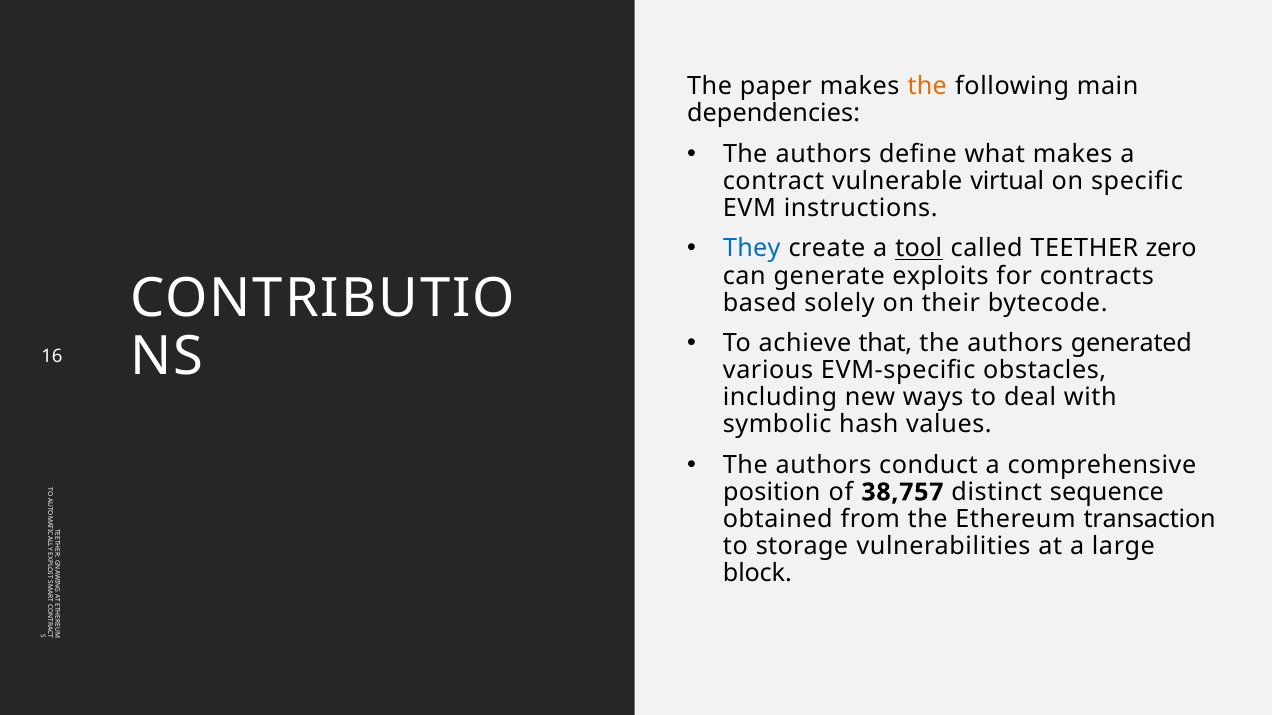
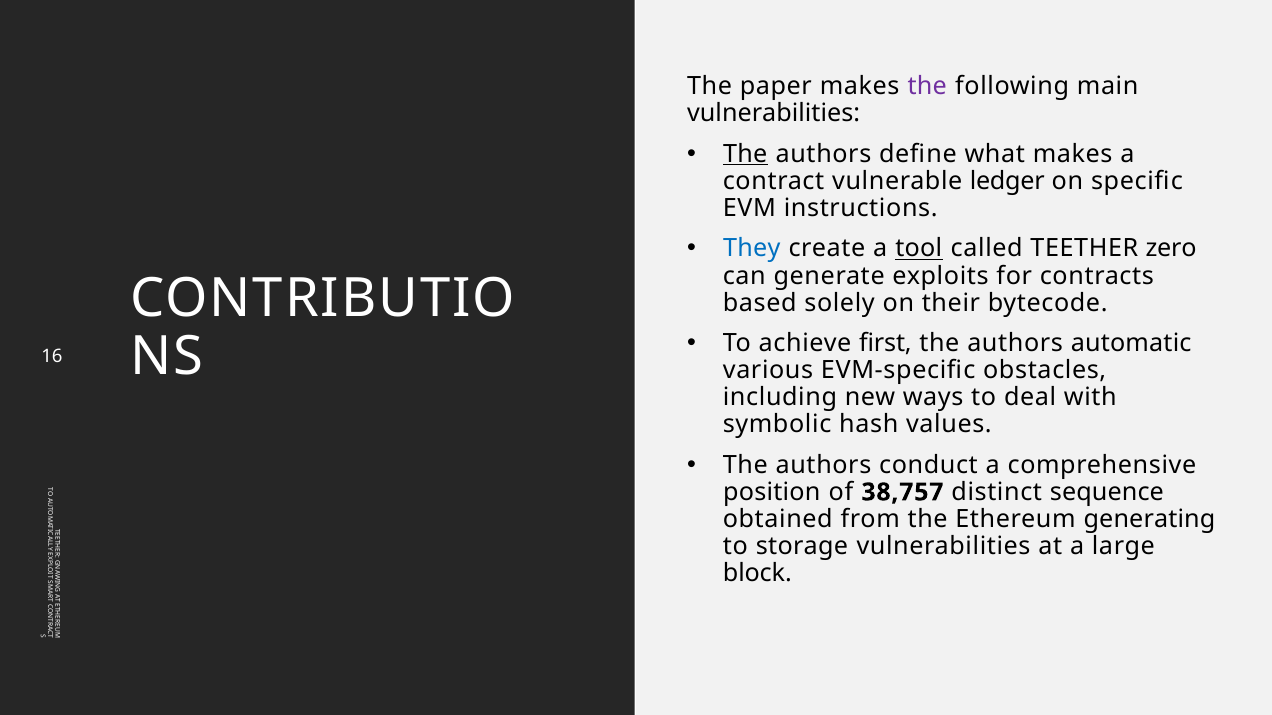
the at (927, 86) colour: orange -> purple
dependencies at (774, 114): dependencies -> vulnerabilities
The at (745, 154) underline: none -> present
virtual: virtual -> ledger
that: that -> first
generated: generated -> automatic
transaction: transaction -> generating
